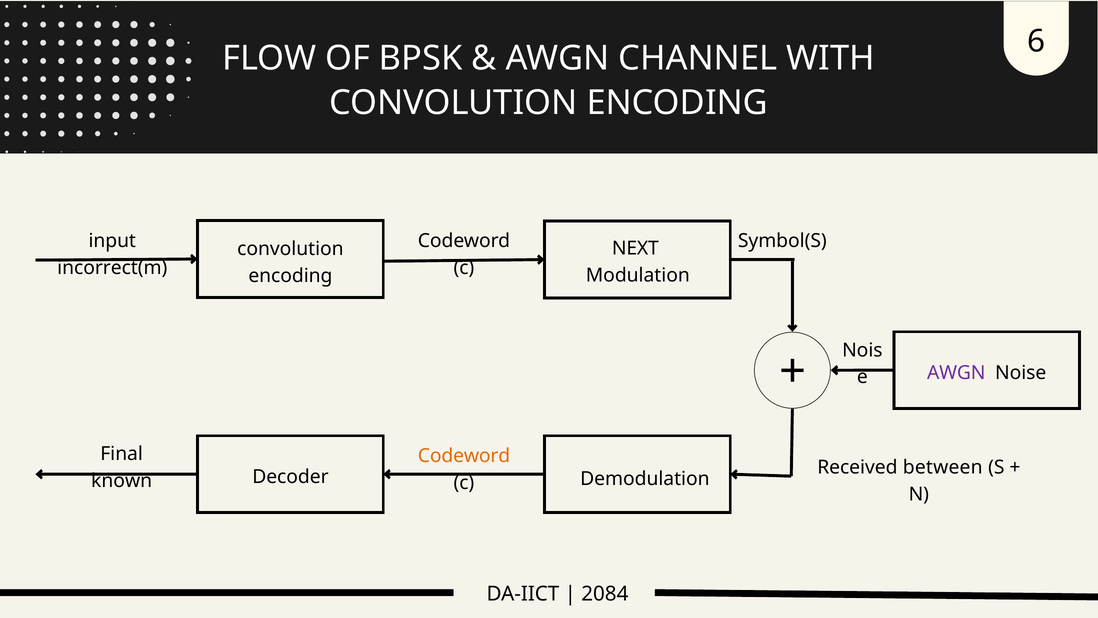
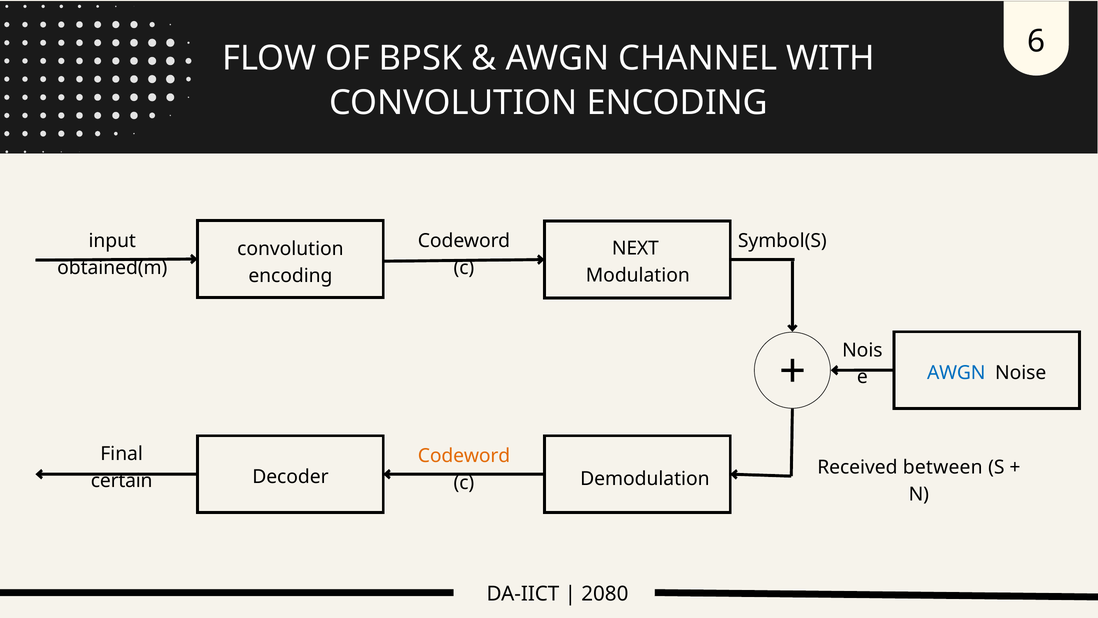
incorrect(m: incorrect(m -> obtained(m
AWGN at (956, 373) colour: purple -> blue
known: known -> certain
2084: 2084 -> 2080
